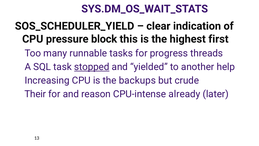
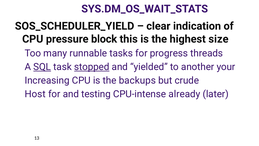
first: first -> size
SQL underline: none -> present
help: help -> your
Their: Their -> Host
reason: reason -> testing
